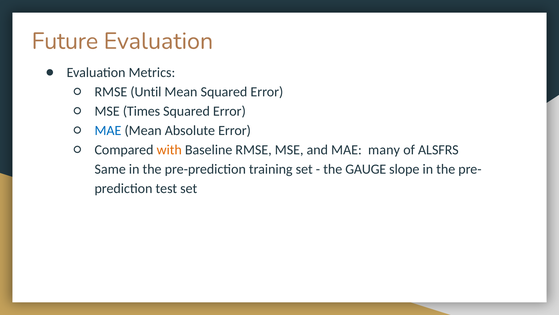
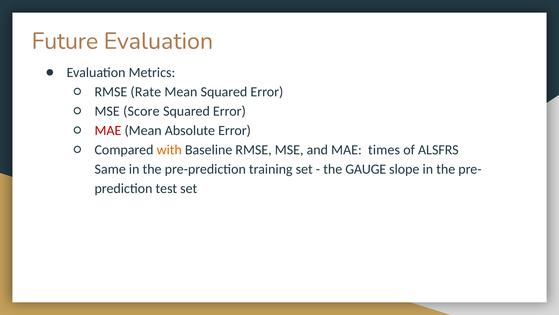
Until: Until -> Rate
Times: Times -> Score
MAE at (108, 130) colour: blue -> red
many: many -> times
